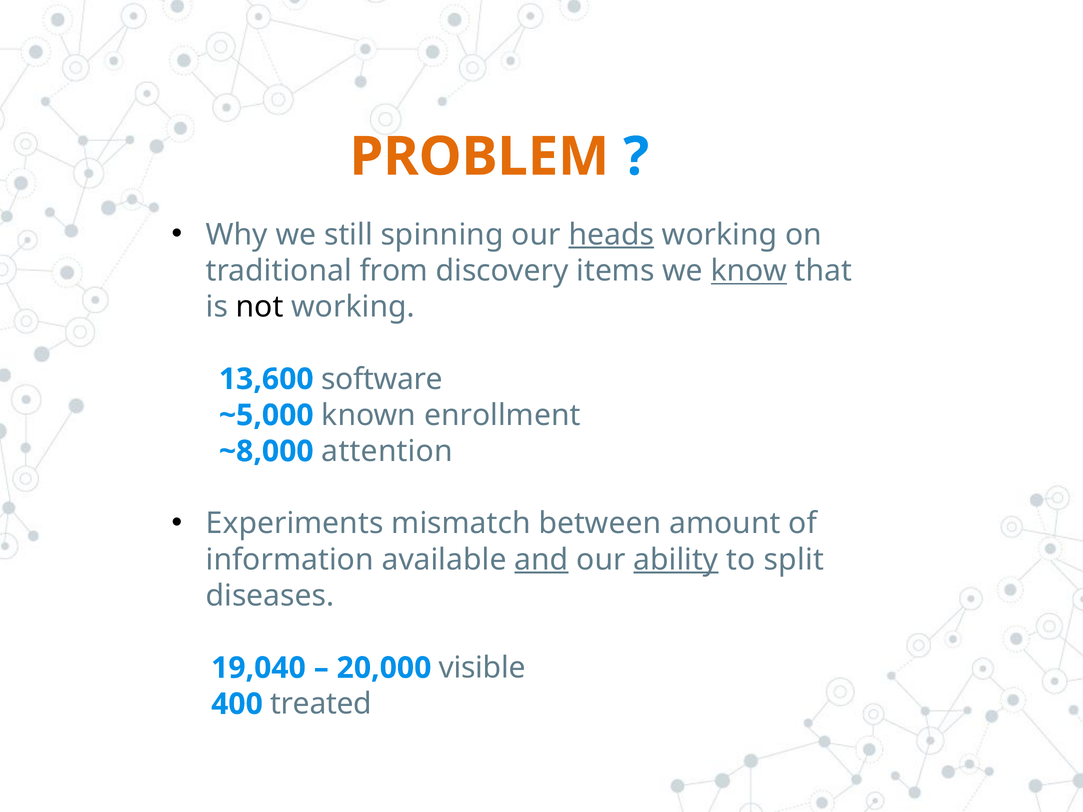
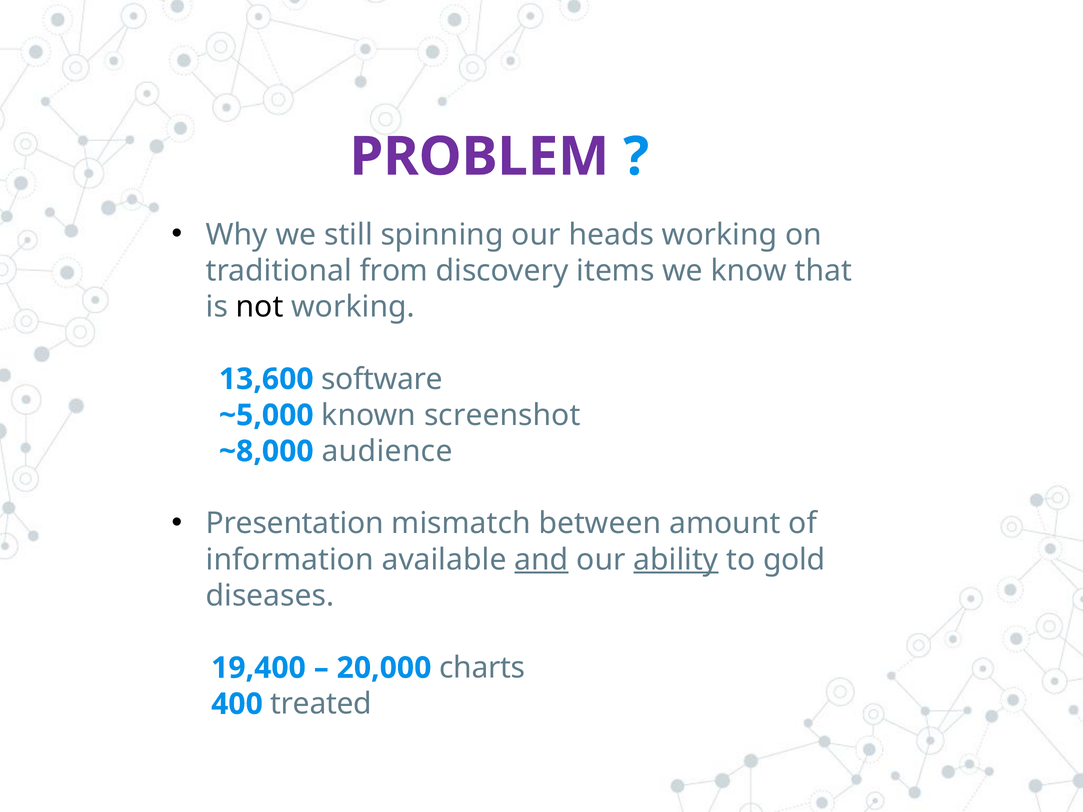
PROBLEM colour: orange -> purple
heads underline: present -> none
know underline: present -> none
enrollment: enrollment -> screenshot
attention: attention -> audience
Experiments: Experiments -> Presentation
split: split -> gold
19,040: 19,040 -> 19,400
visible: visible -> charts
